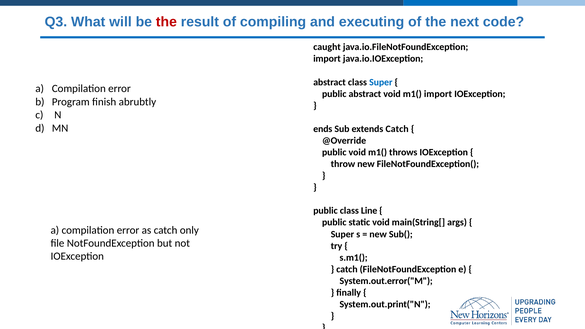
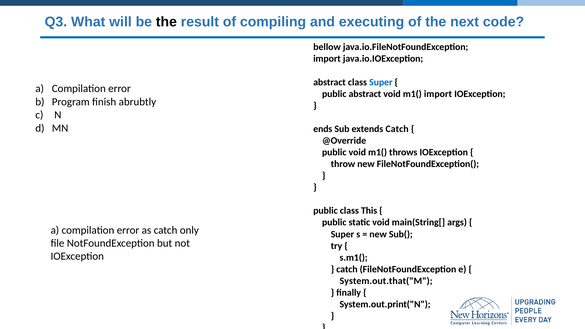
the at (166, 22) colour: red -> black
caught: caught -> bellow
Line: Line -> This
System.out.error("M: System.out.error("M -> System.out.that("M
